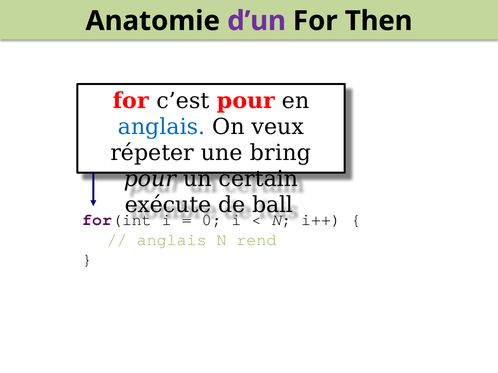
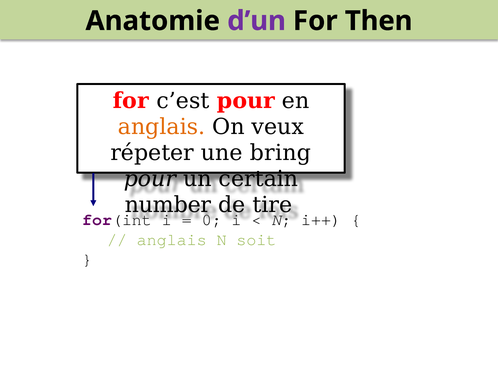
anglais at (162, 127) colour: blue -> orange
exécute: exécute -> number
ball: ball -> tire
rend: rend -> soit
